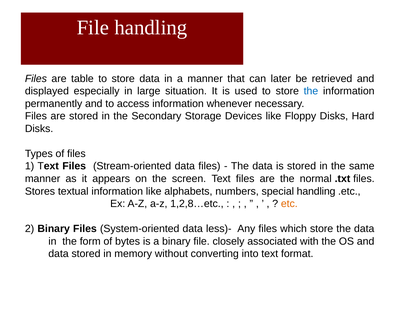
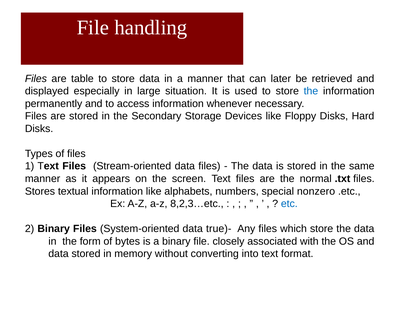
special handling: handling -> nonzero
1,2,8…etc: 1,2,8…etc -> 8,2,3…etc
etc colour: orange -> blue
less)-: less)- -> true)-
